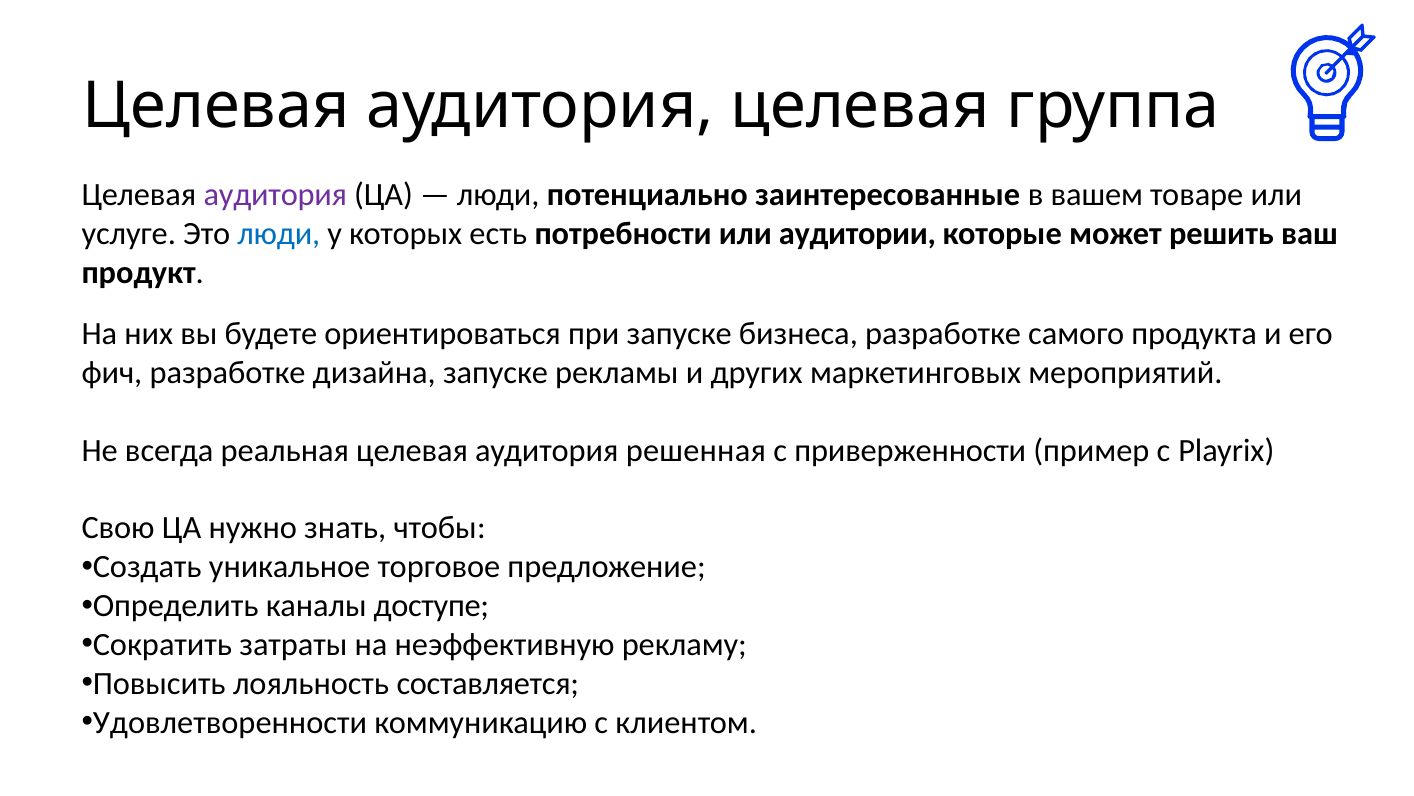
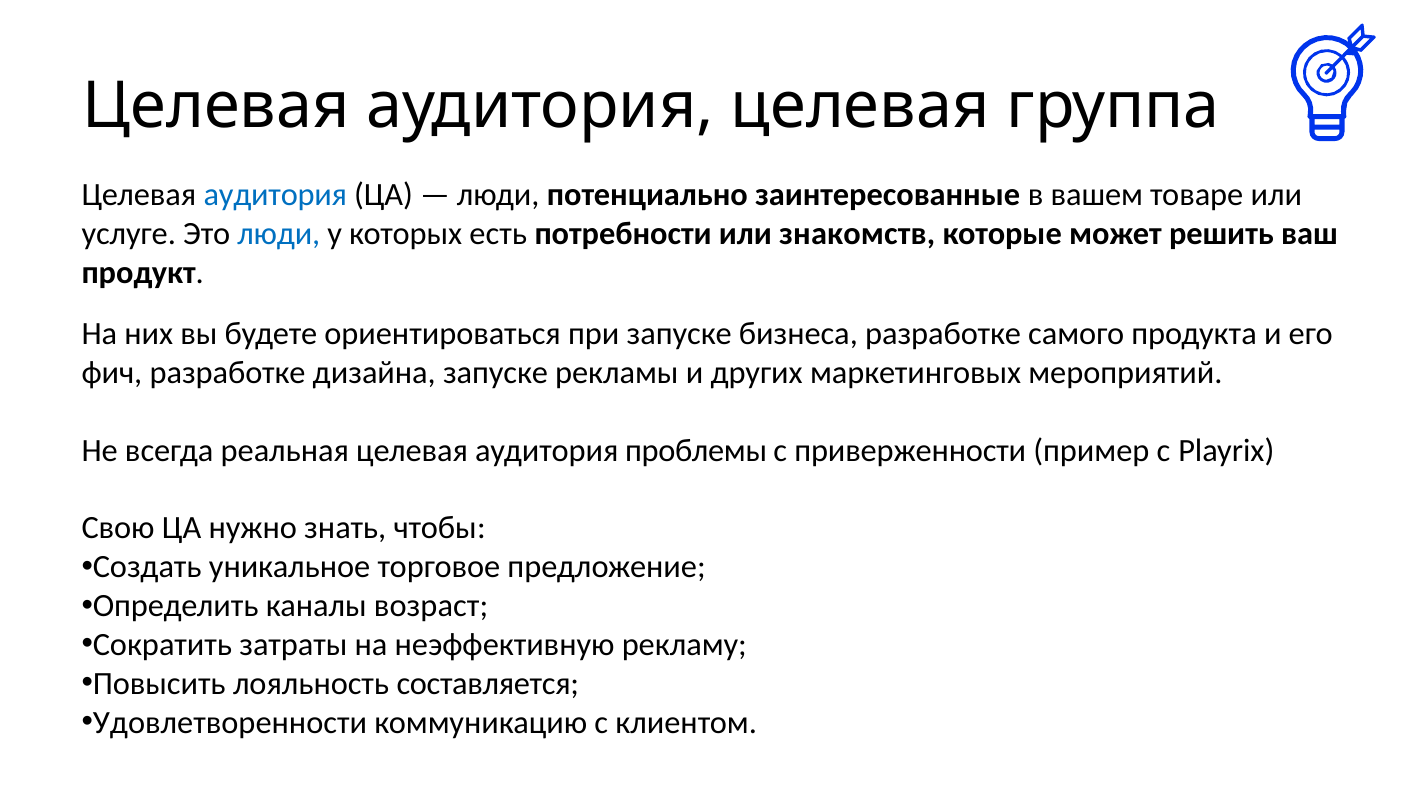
аудитория at (275, 195) colour: purple -> blue
аудитории: аудитории -> знакомств
решенная: решенная -> проблемы
доступе: доступе -> возраст
